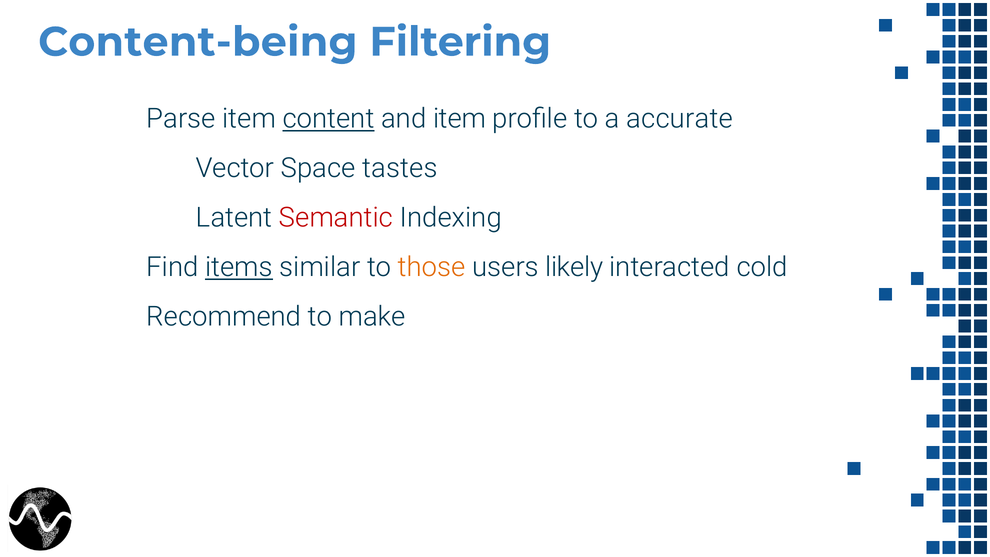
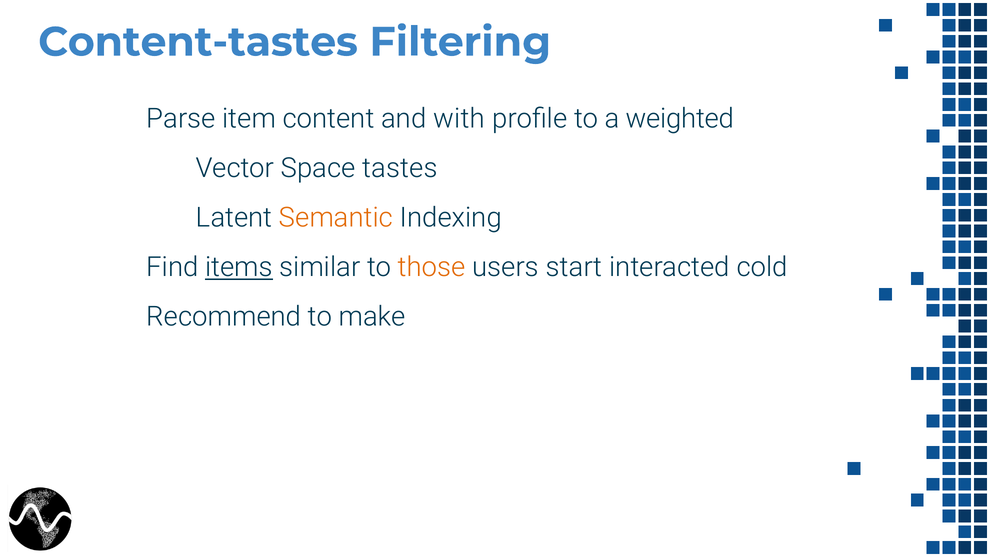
Content-being: Content-being -> Content-tastes
content underline: present -> none
and item: item -> with
accurate: accurate -> weighted
Semantic colour: red -> orange
likely: likely -> start
